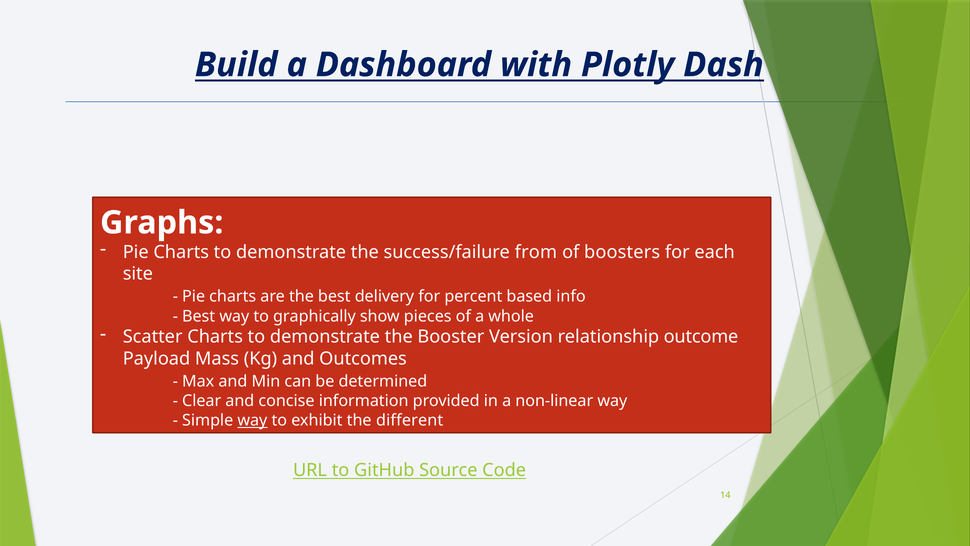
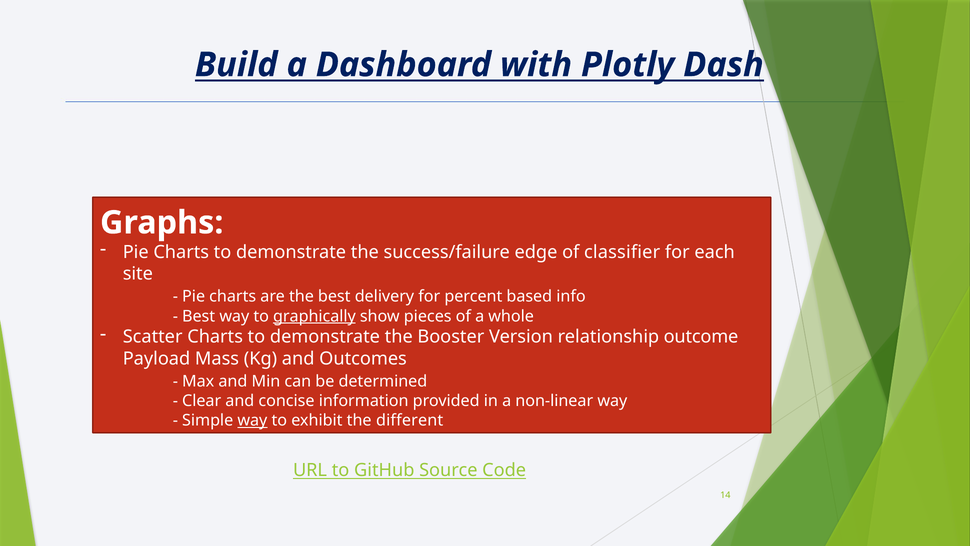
from: from -> edge
boosters: boosters -> classifier
graphically underline: none -> present
